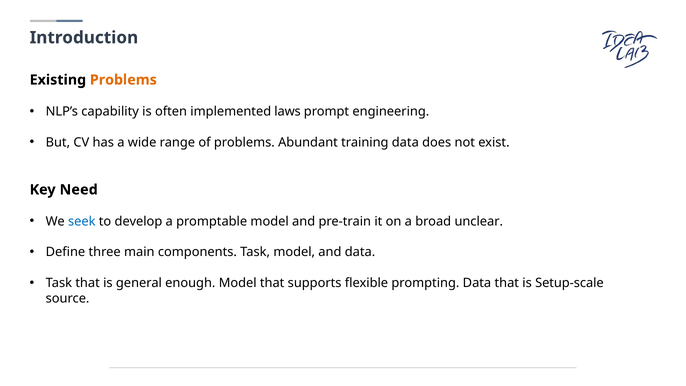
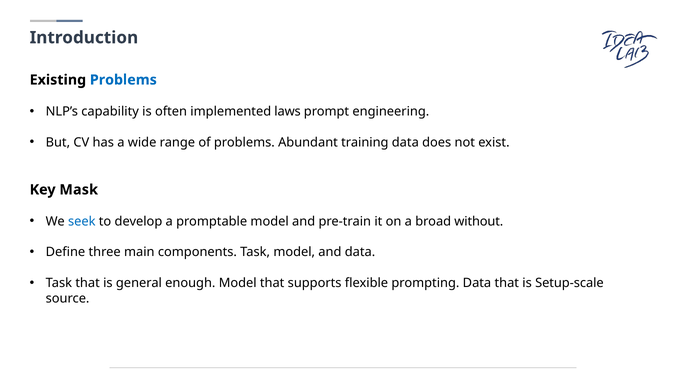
Problems at (123, 80) colour: orange -> blue
Need: Need -> Mask
unclear: unclear -> without
